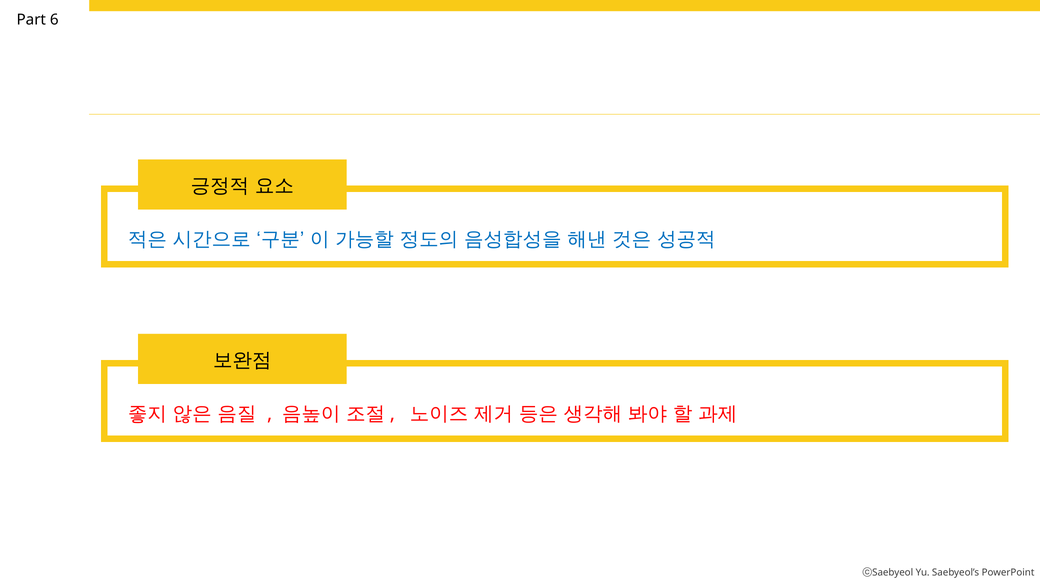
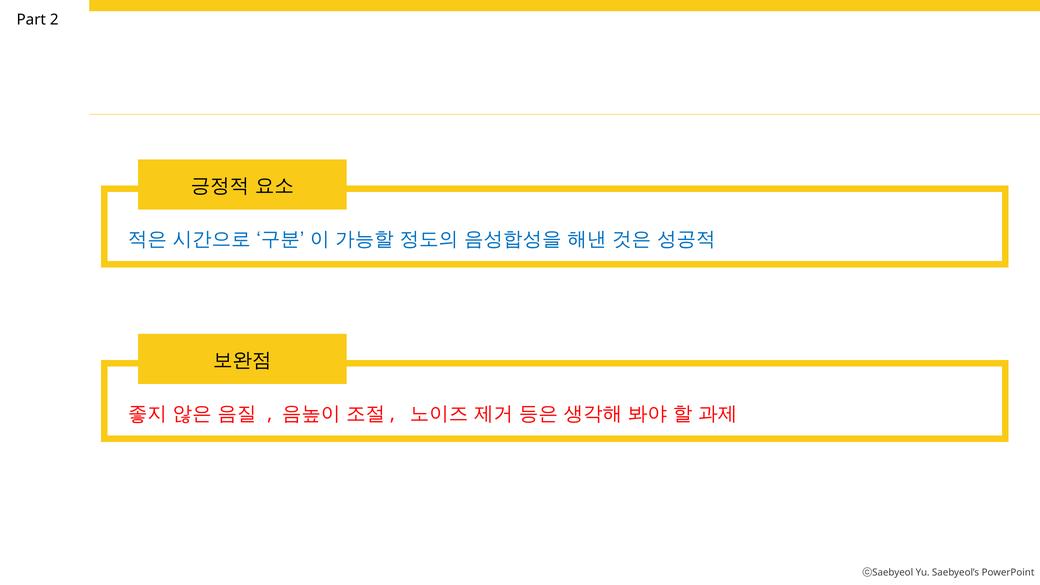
6: 6 -> 2
